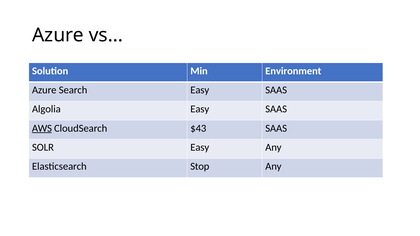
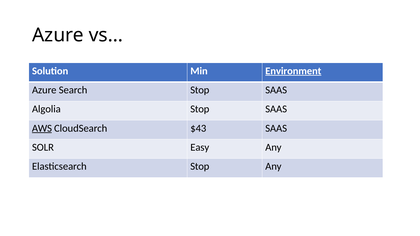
Environment underline: none -> present
Search Easy: Easy -> Stop
Algolia Easy: Easy -> Stop
